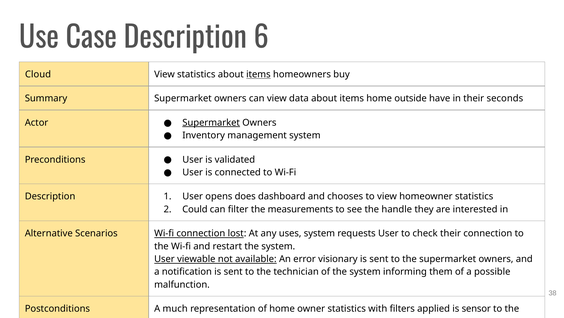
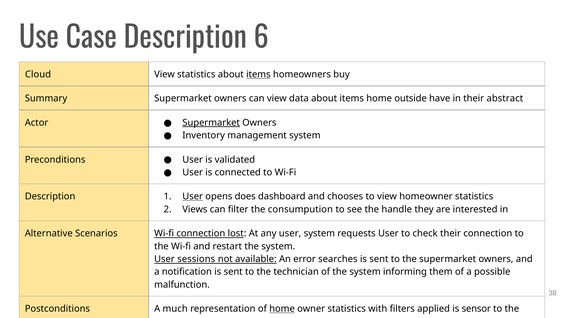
seconds: seconds -> abstract
User at (193, 196) underline: none -> present
Could: Could -> Views
measurements: measurements -> consumpution
any uses: uses -> user
viewable: viewable -> sessions
visionary: visionary -> searches
home at (282, 308) underline: none -> present
